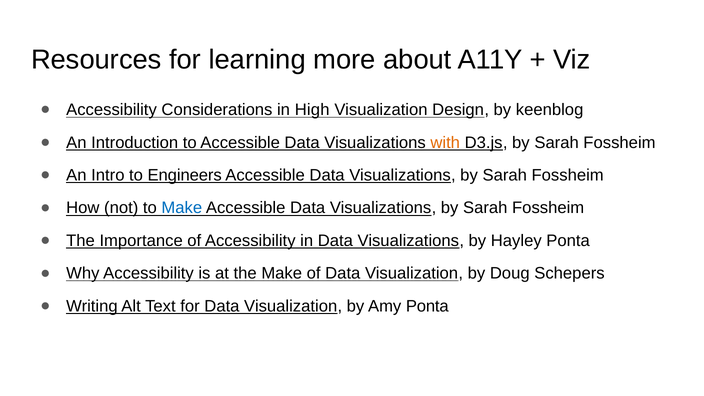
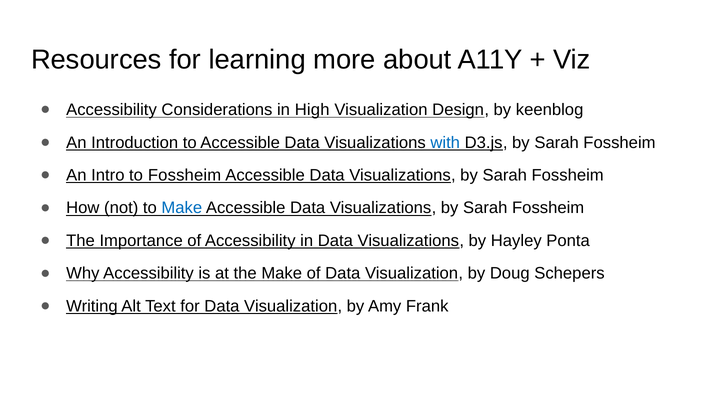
with colour: orange -> blue
to Engineers: Engineers -> Fossheim
Amy Ponta: Ponta -> Frank
